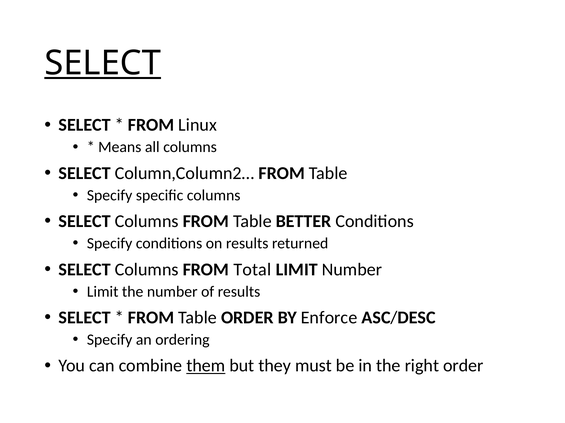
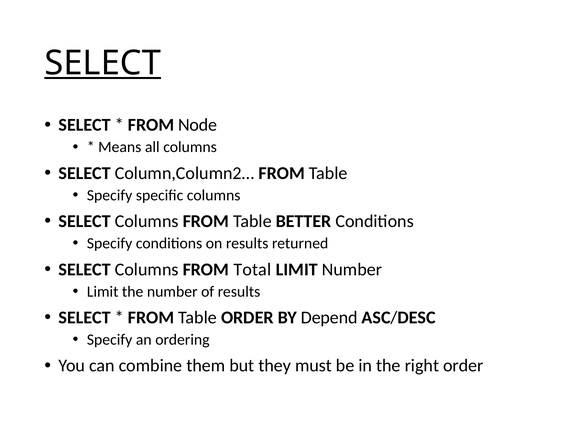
Linux: Linux -> Node
Enforce: Enforce -> Depend
them underline: present -> none
